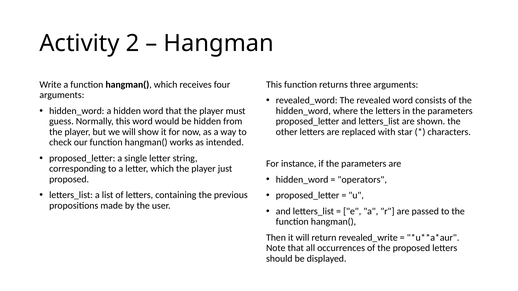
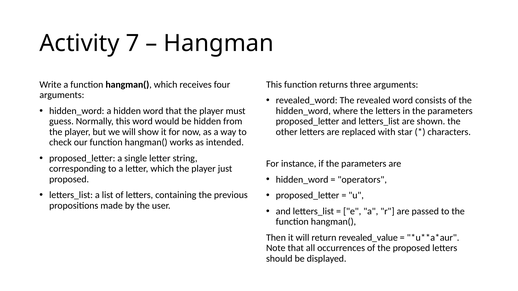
2: 2 -> 7
revealed_write: revealed_write -> revealed_value
